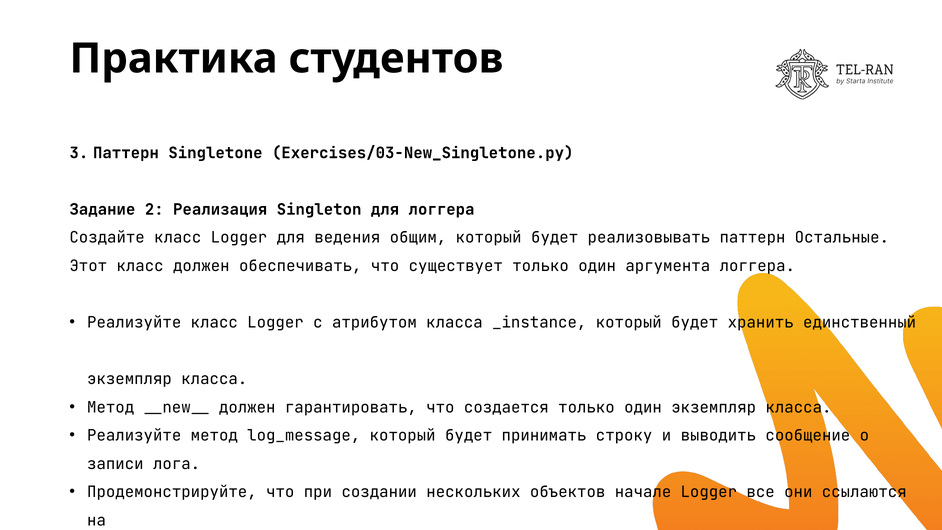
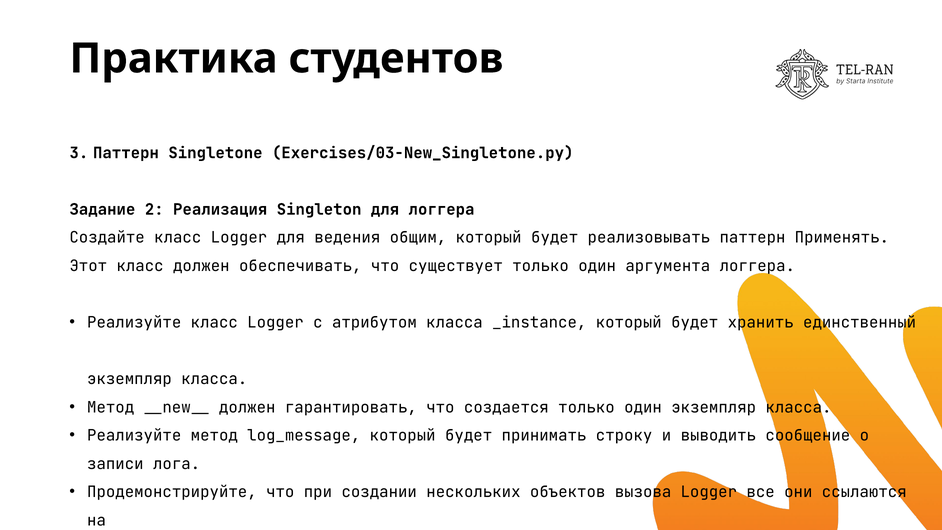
Остальные: Остальные -> Применять
начале: начале -> вызова
